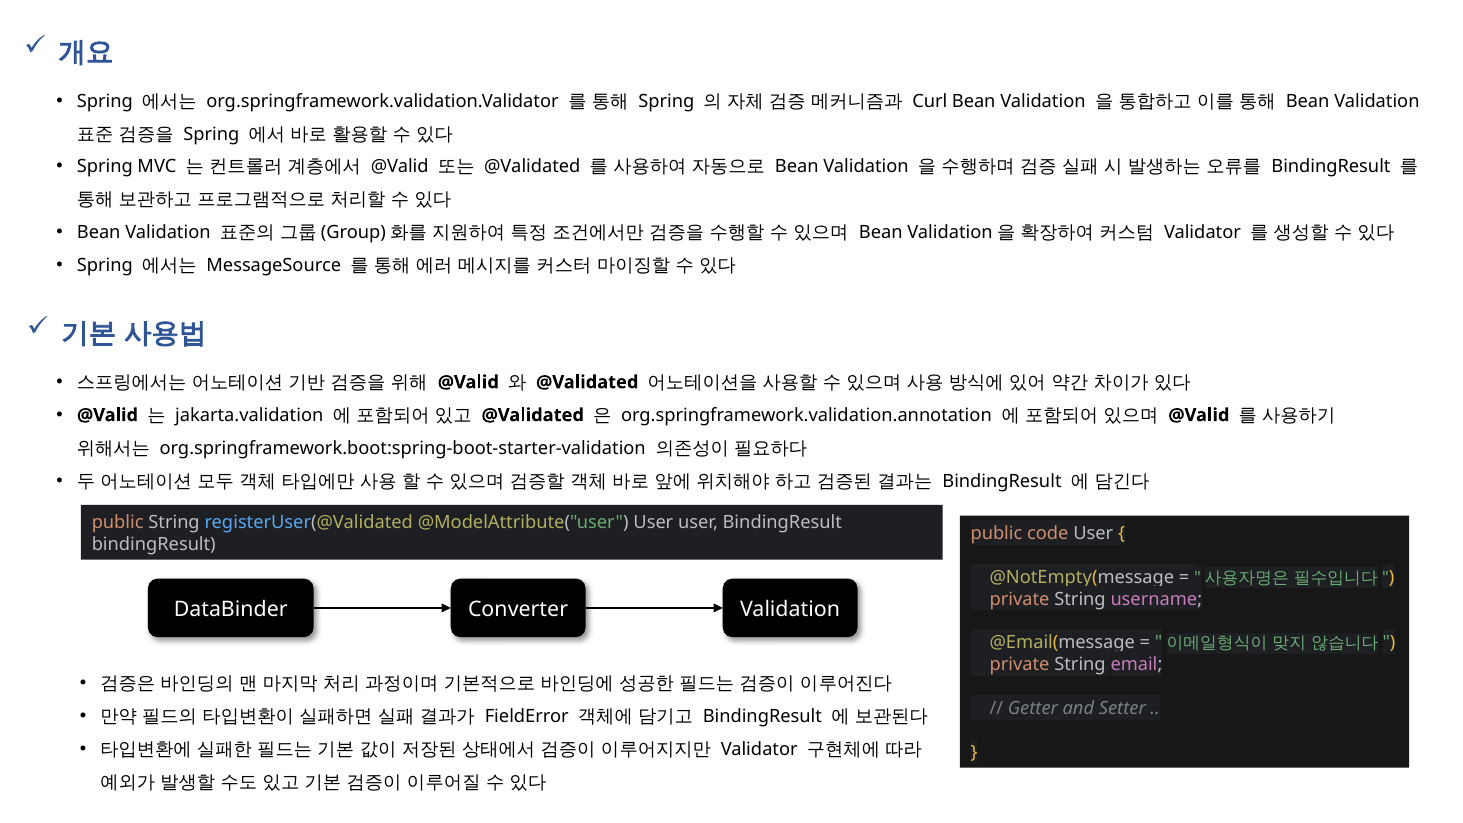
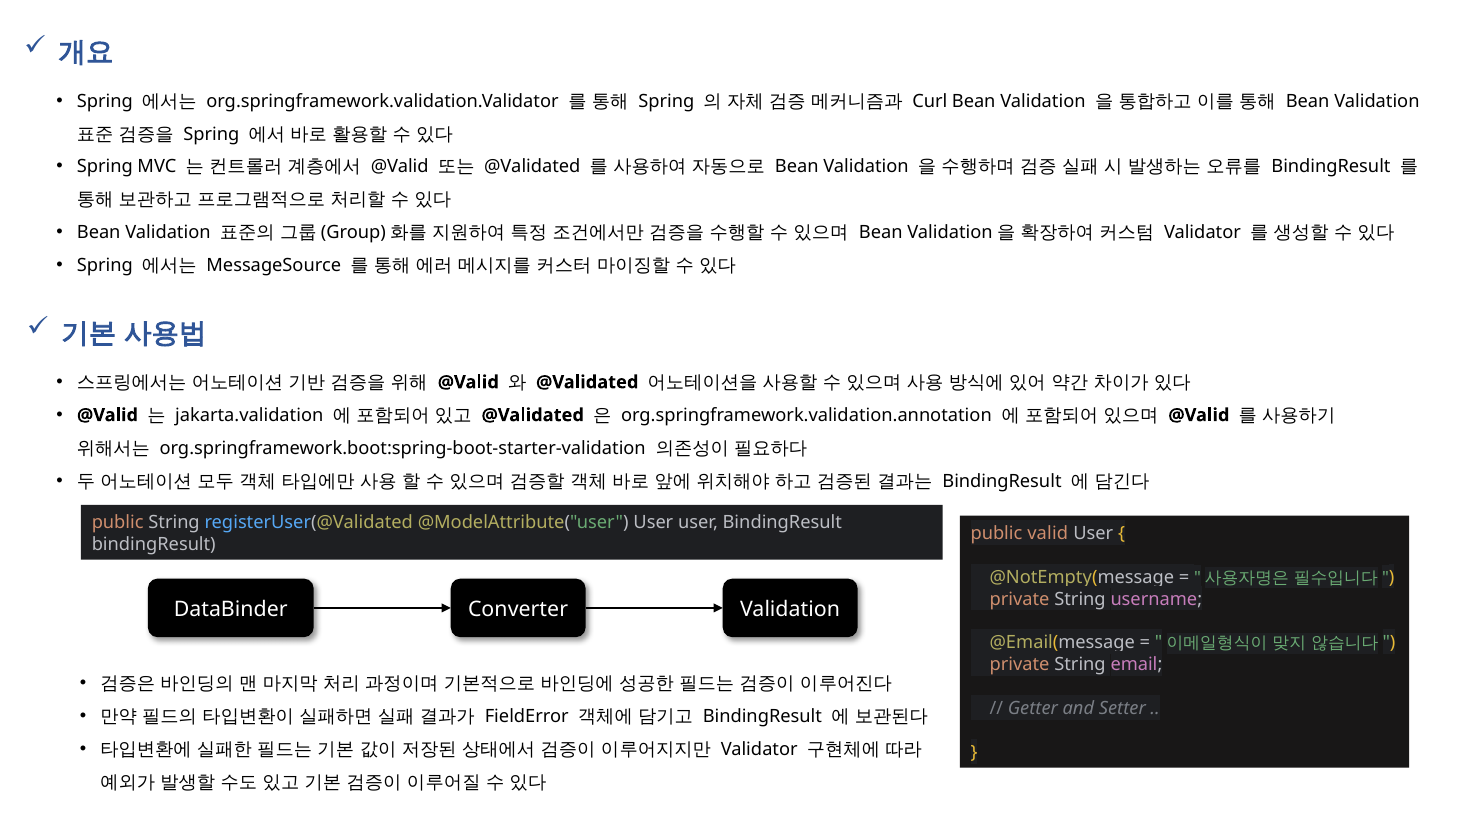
code: code -> valid
